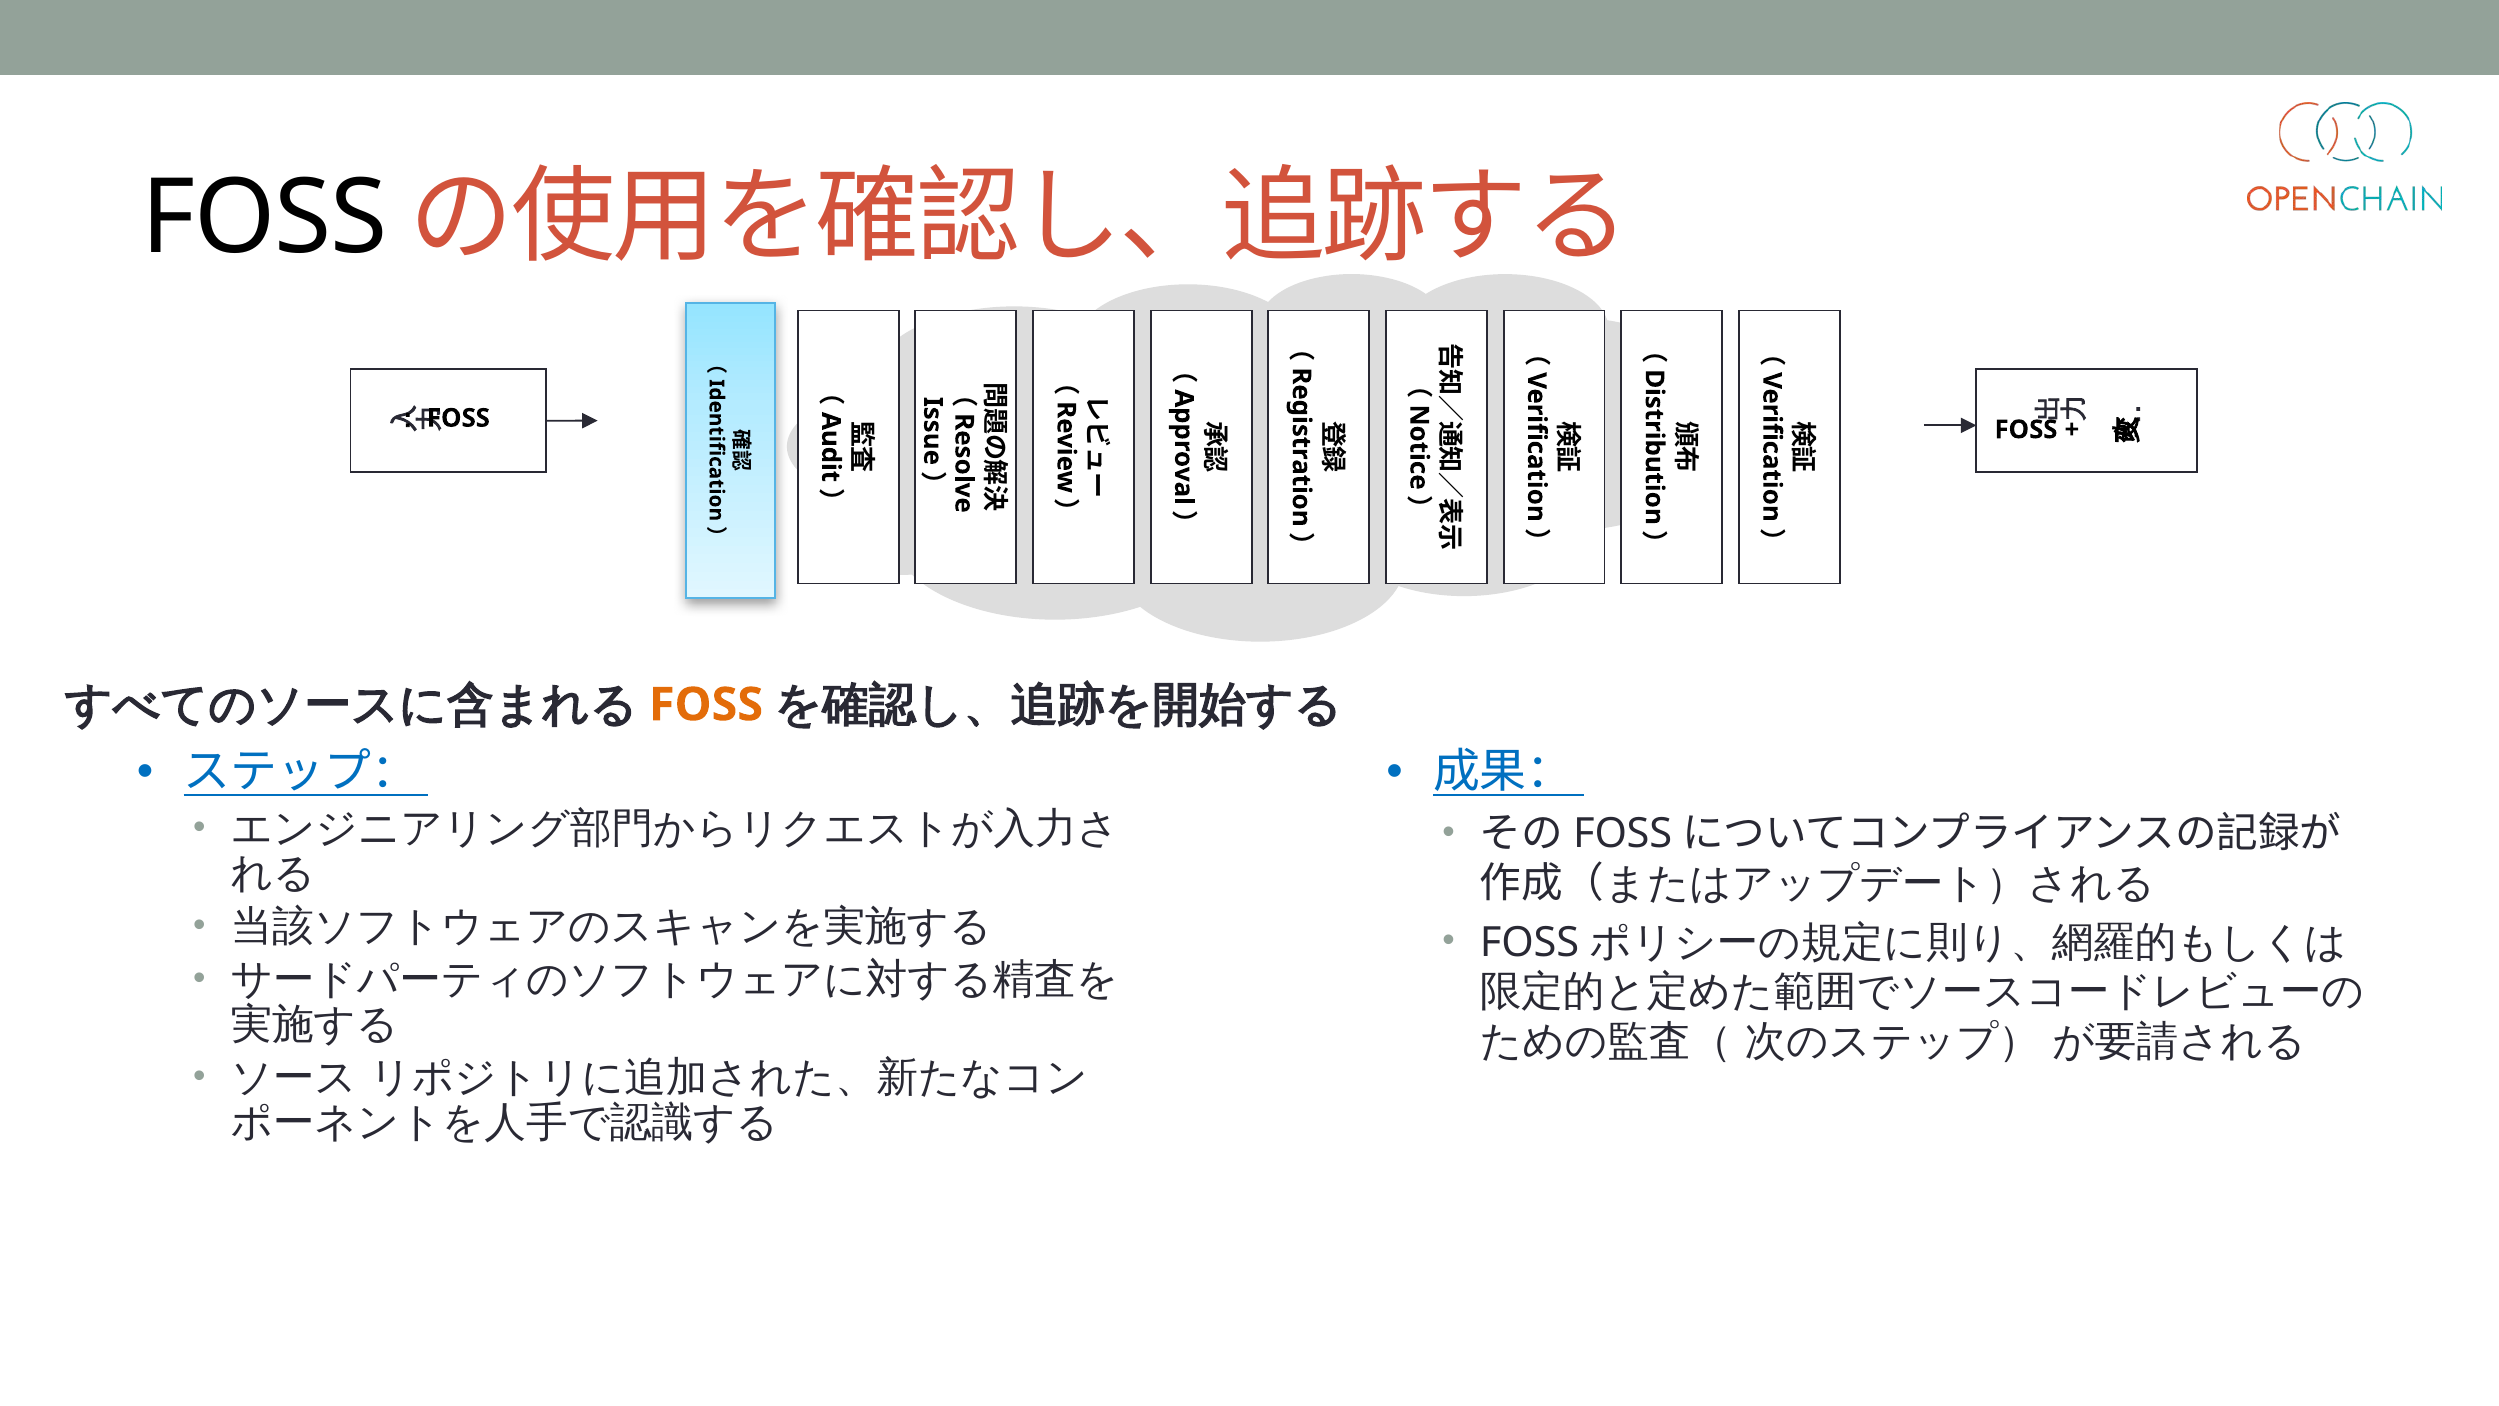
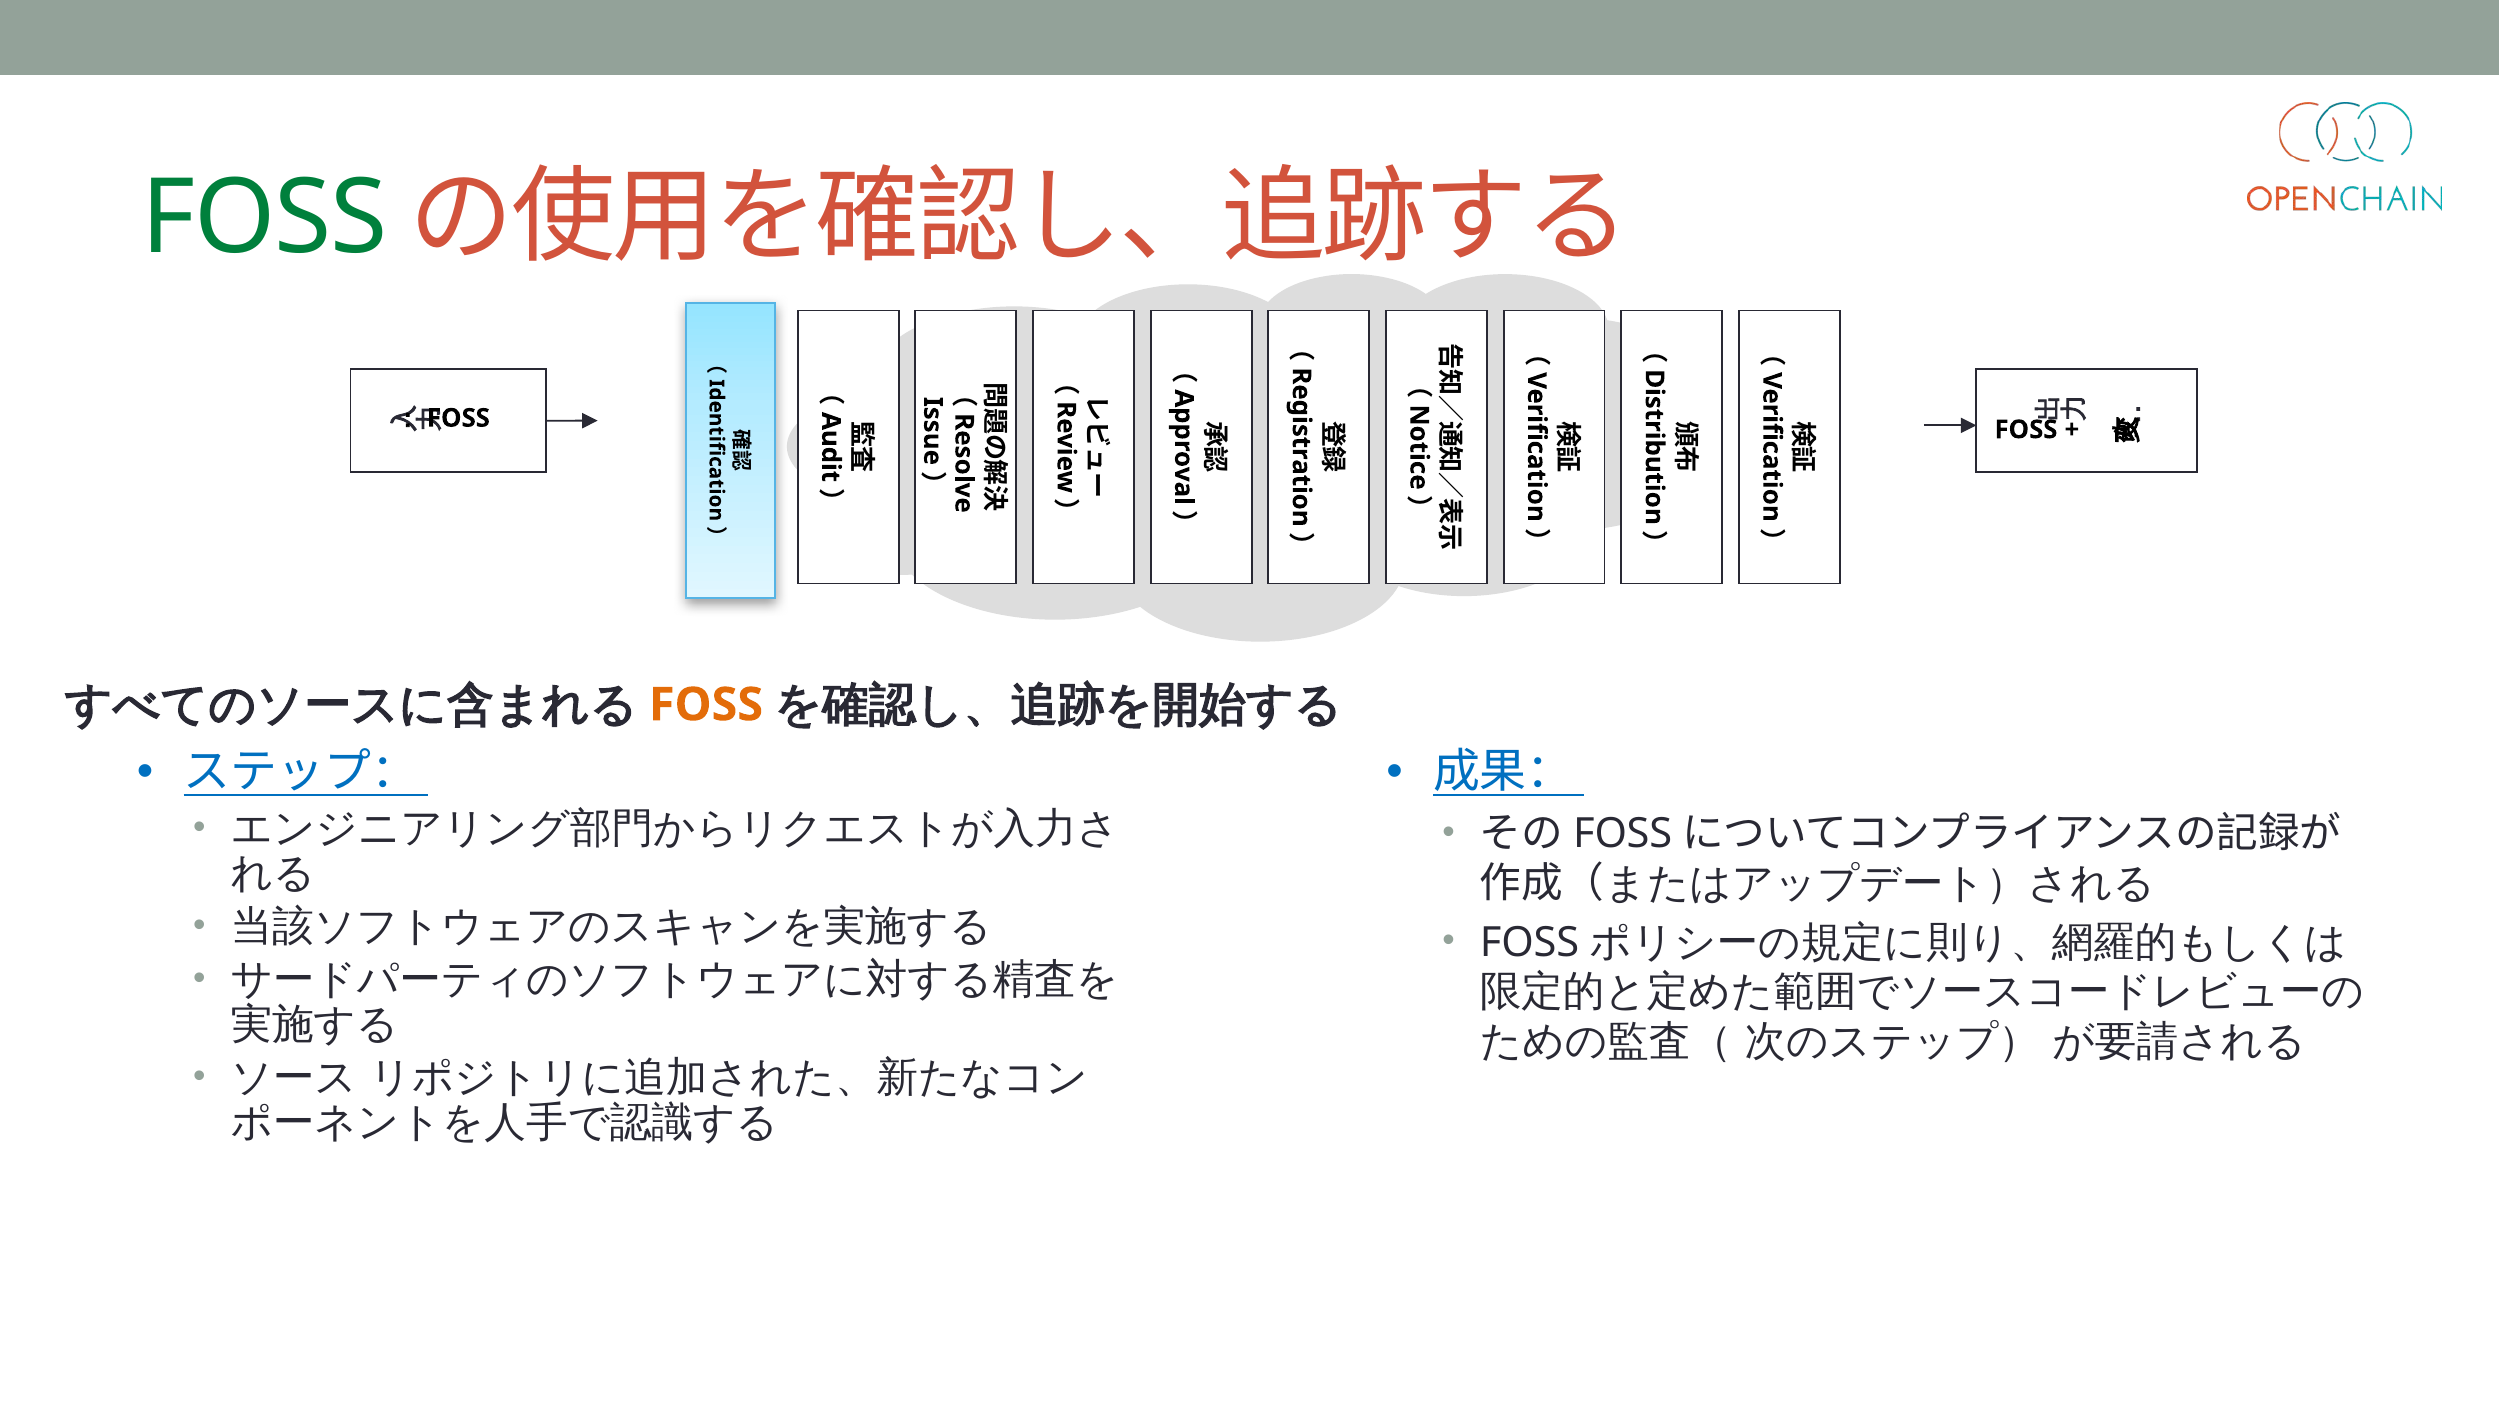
FOSS at (265, 218) colour: black -> green
